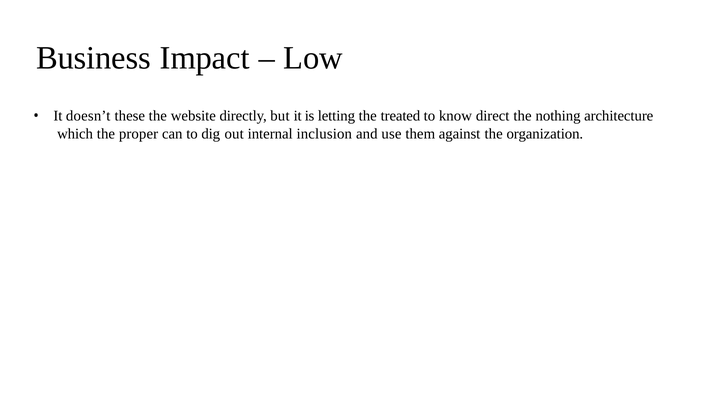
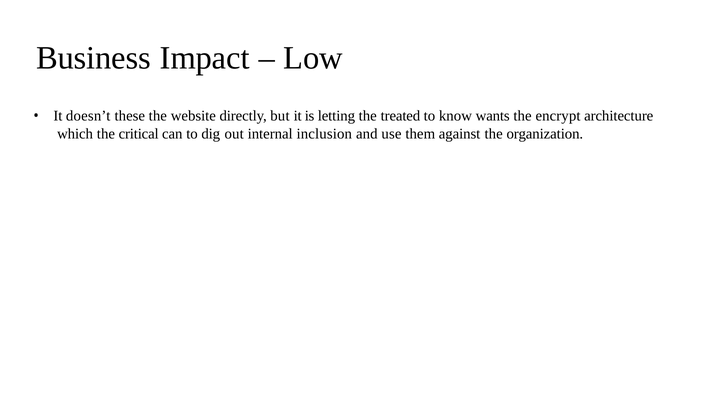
direct: direct -> wants
nothing: nothing -> encrypt
proper: proper -> critical
